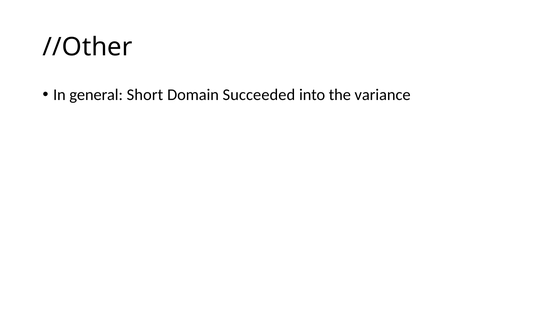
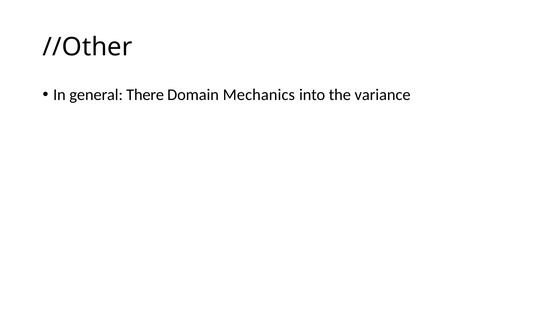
Short: Short -> There
Succeeded: Succeeded -> Mechanics
